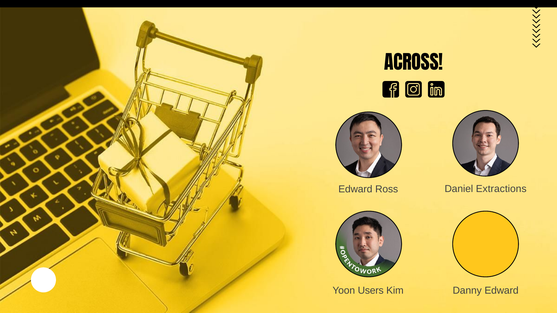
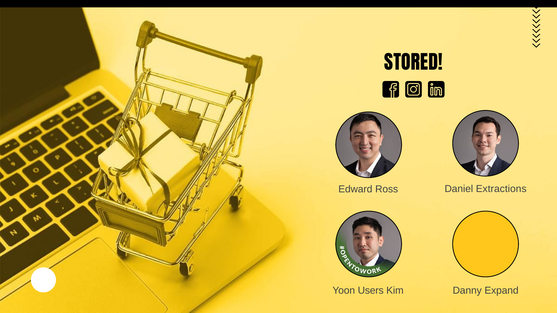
ACROSS: ACROSS -> STORED
Danny Edward: Edward -> Expand
